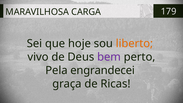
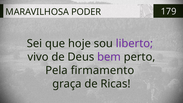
CARGA: CARGA -> PODER
liberto colour: orange -> purple
engrandecei: engrandecei -> firmamento
